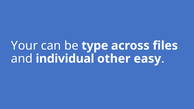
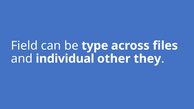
Your: Your -> Field
easy: easy -> they
